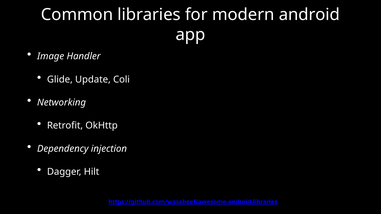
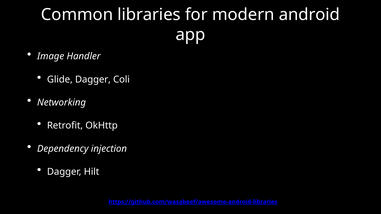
Glide Update: Update -> Dagger
